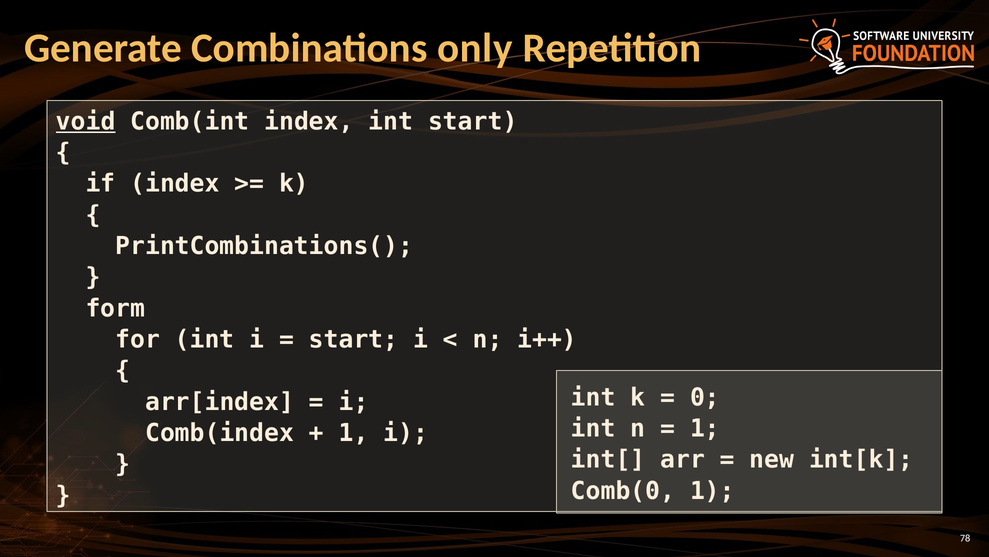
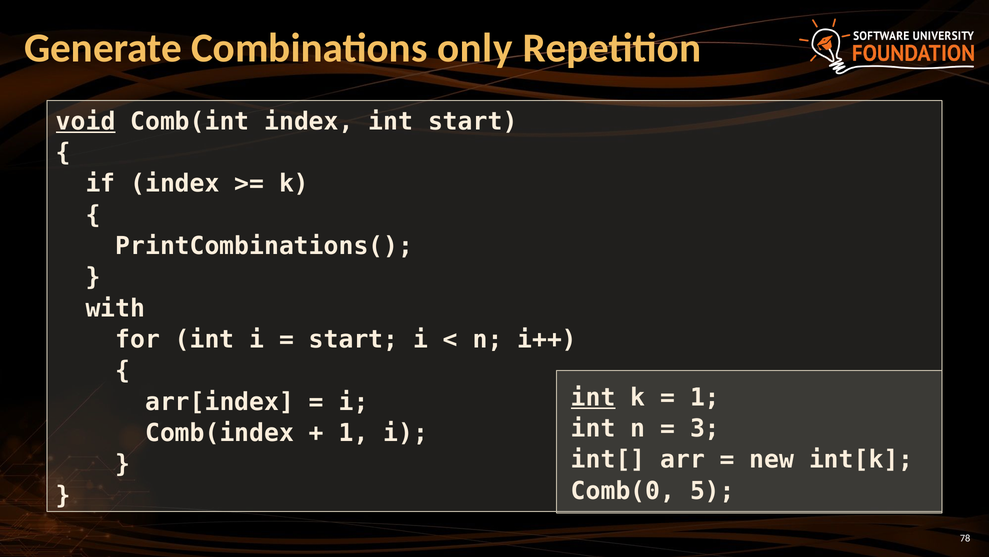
form: form -> with
int at (593, 397) underline: none -> present
0 at (705, 397): 0 -> 1
1 at (705, 428): 1 -> 3
Comb(0 1: 1 -> 5
